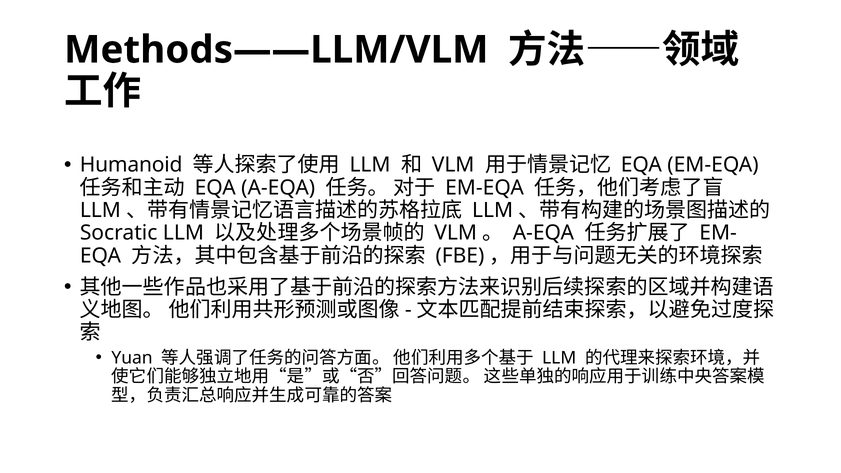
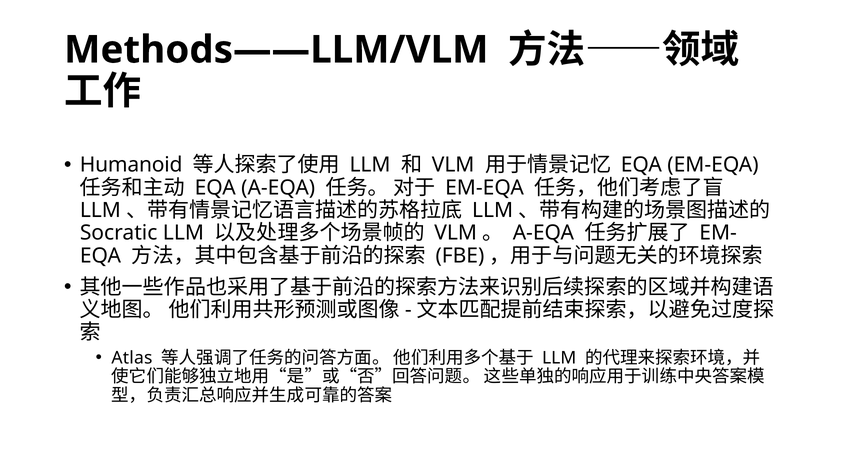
Yuan: Yuan -> Atlas
